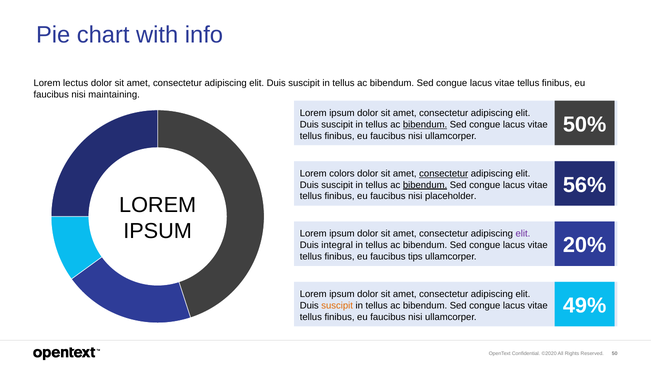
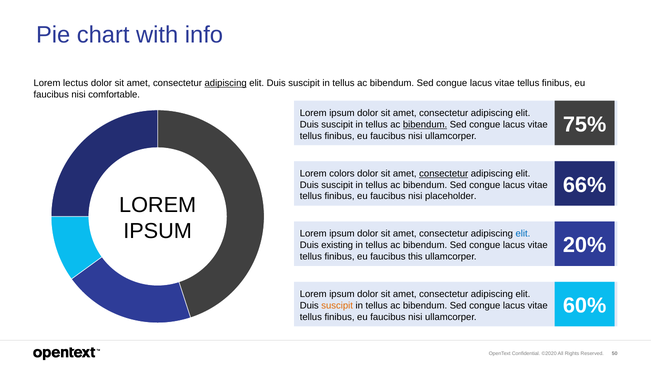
adipiscing at (226, 83) underline: none -> present
maintaining: maintaining -> comfortable
50%: 50% -> 75%
56%: 56% -> 66%
bibendum at (425, 185) underline: present -> none
elit at (523, 234) colour: purple -> blue
integral: integral -> existing
tips: tips -> this
49%: 49% -> 60%
